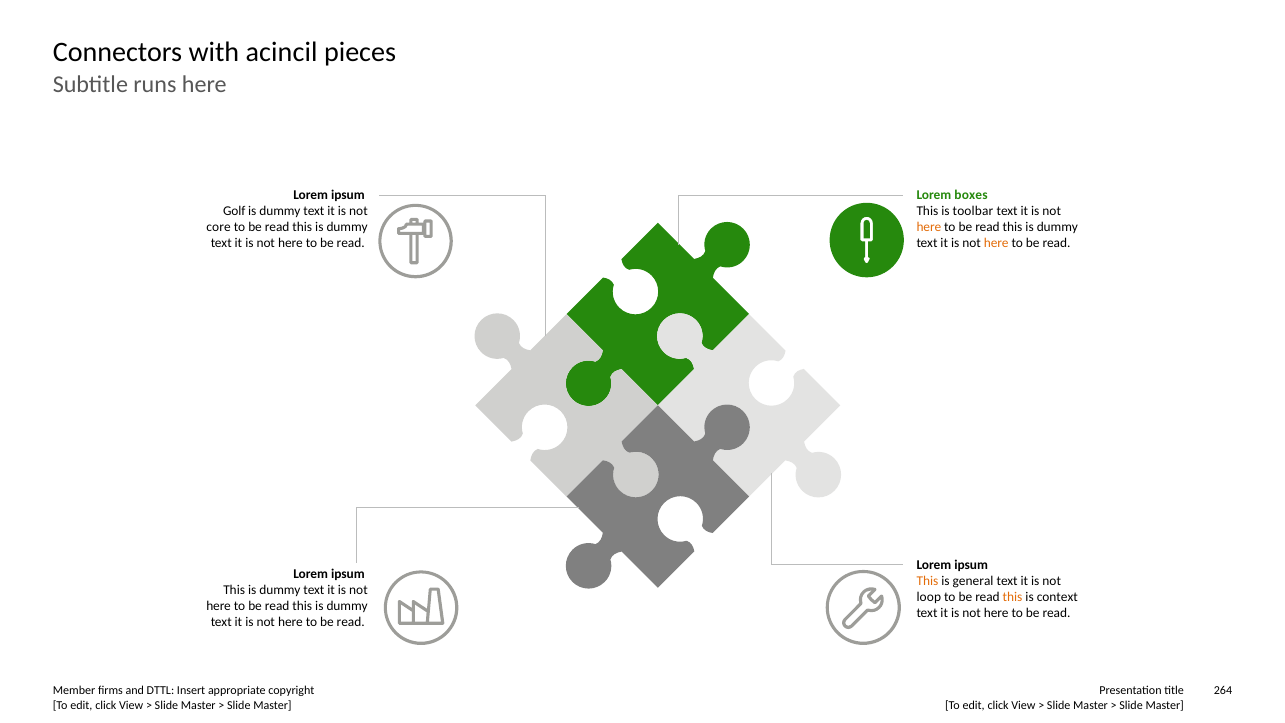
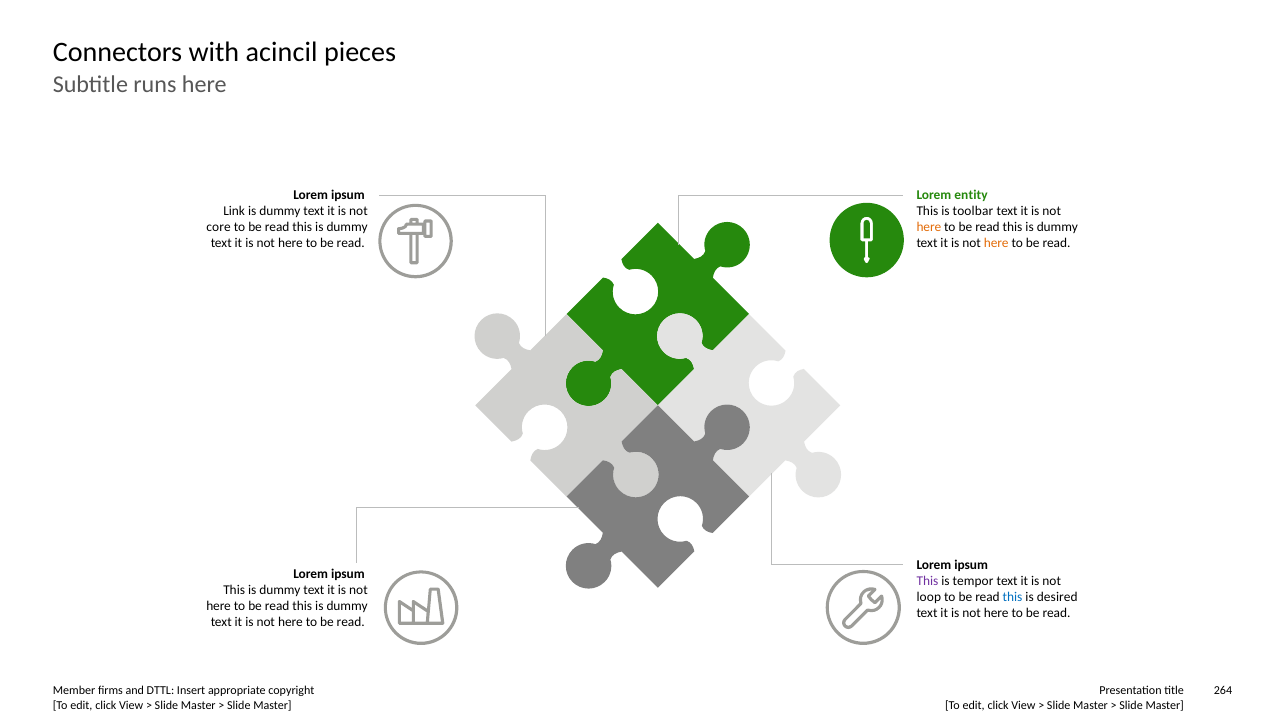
boxes: boxes -> entity
Golf: Golf -> Link
This at (927, 581) colour: orange -> purple
general: general -> tempor
this at (1013, 597) colour: orange -> blue
context: context -> desired
